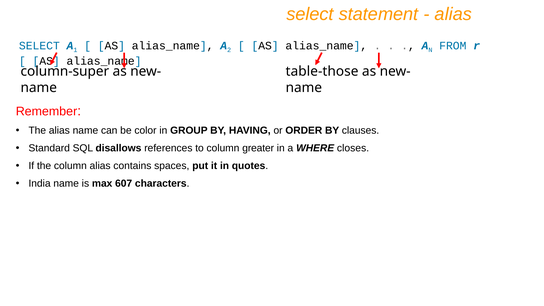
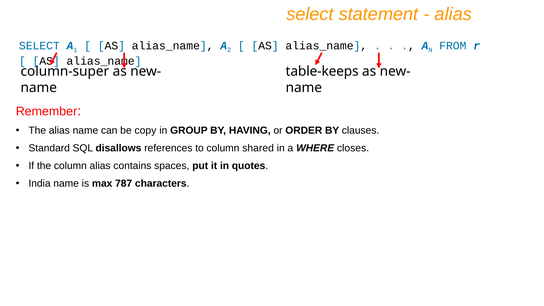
table-those: table-those -> table-keeps
color: color -> copy
greater: greater -> shared
607: 607 -> 787
